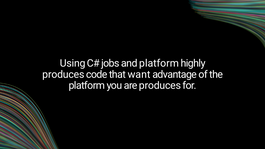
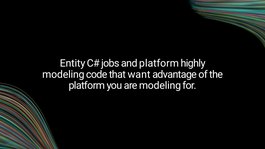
Using: Using -> Entity
produces at (63, 74): produces -> modeling
are produces: produces -> modeling
